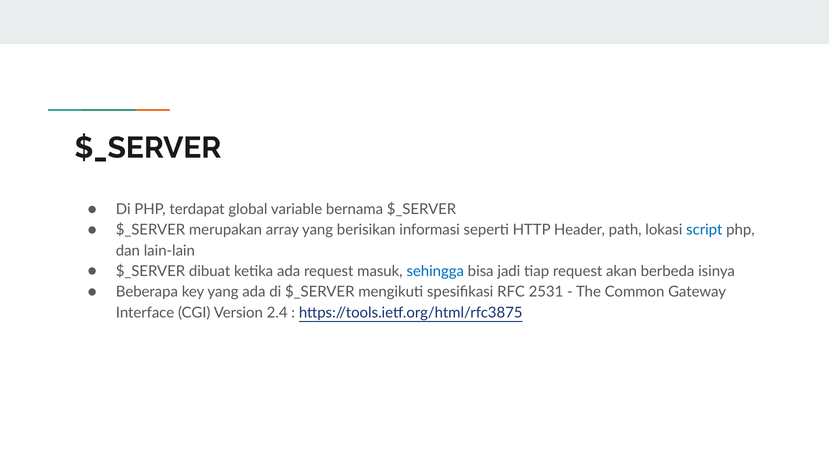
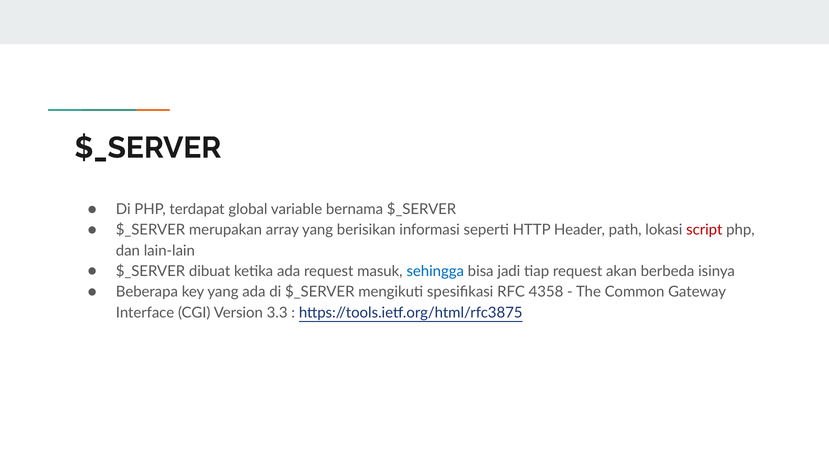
script colour: blue -> red
2531: 2531 -> 4358
2.4: 2.4 -> 3.3
